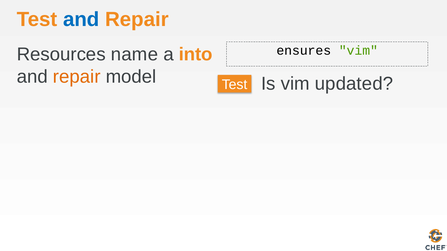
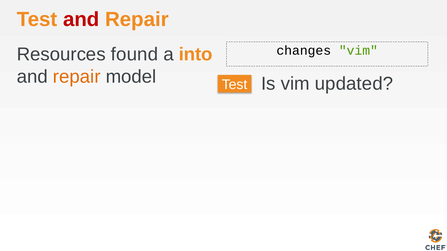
and at (81, 19) colour: blue -> red
name: name -> found
ensures: ensures -> changes
